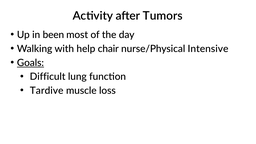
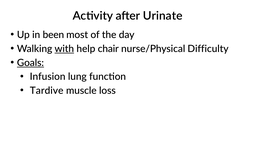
Tumors: Tumors -> Urinate
with underline: none -> present
Intensive: Intensive -> Difficulty
Difficult: Difficult -> Infusion
